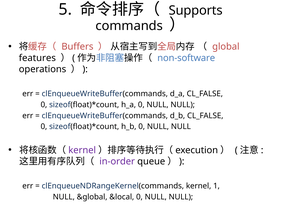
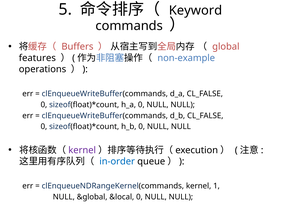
Supports: Supports -> Keyword
non-software: non-software -> non-example
in-order colour: purple -> blue
